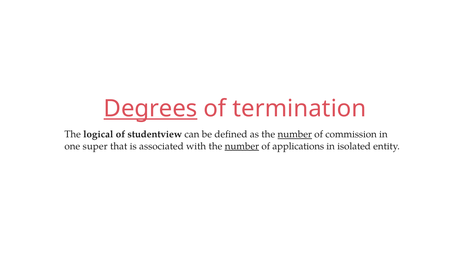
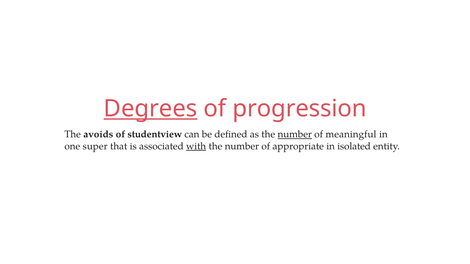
termination: termination -> progression
logical: logical -> avoids
commission: commission -> meaningful
with underline: none -> present
number at (242, 146) underline: present -> none
applications: applications -> appropriate
